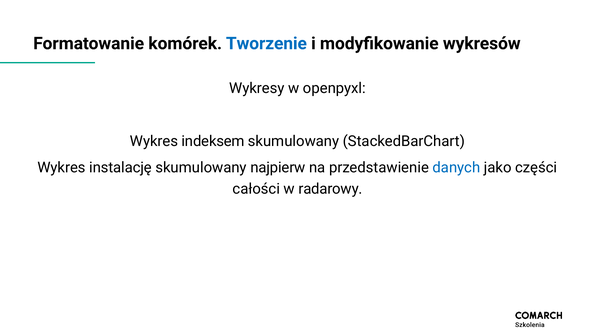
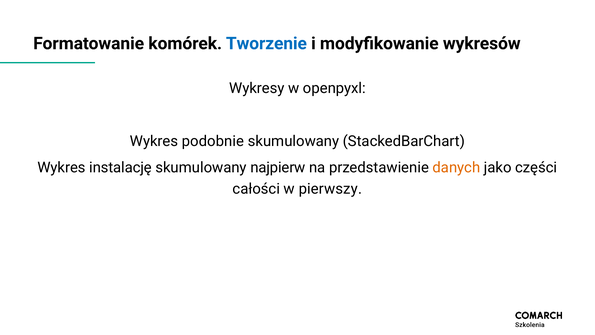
indeksem: indeksem -> podobnie
danych colour: blue -> orange
radarowy: radarowy -> pierwszy
